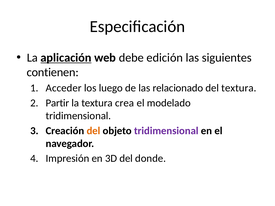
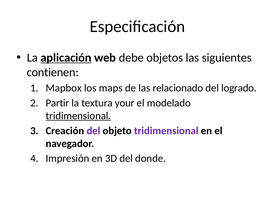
edición: edición -> objetos
Acceder: Acceder -> Mapbox
luego: luego -> maps
del textura: textura -> logrado
crea: crea -> your
tridimensional at (78, 116) underline: none -> present
del at (93, 131) colour: orange -> purple
